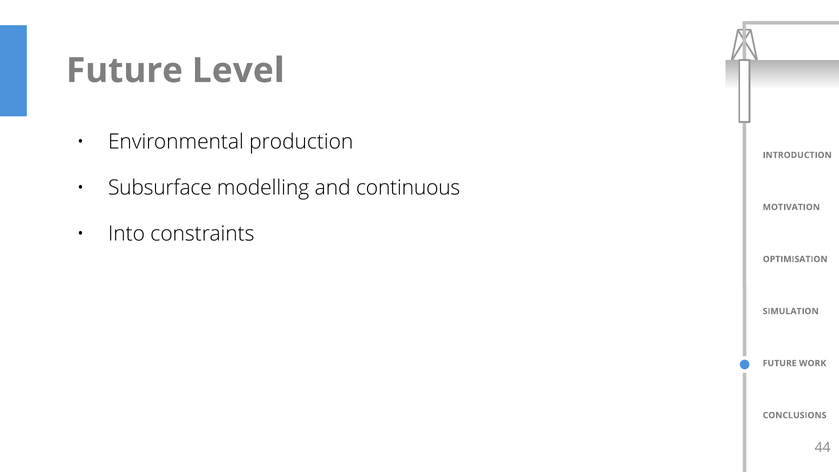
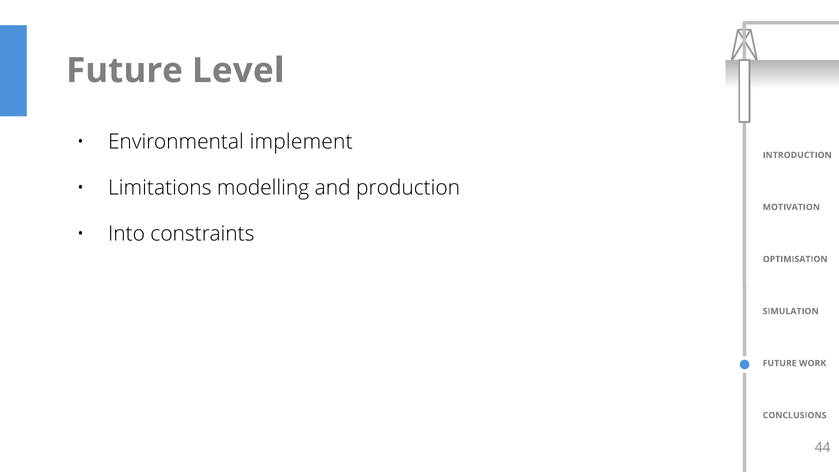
production: production -> implement
Subsurface: Subsurface -> Limitations
continuous: continuous -> production
